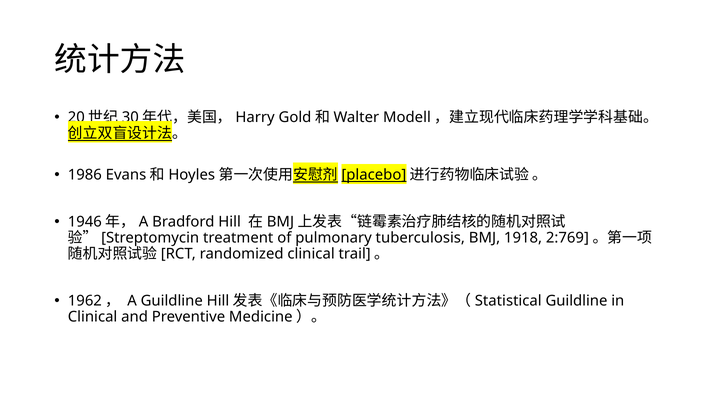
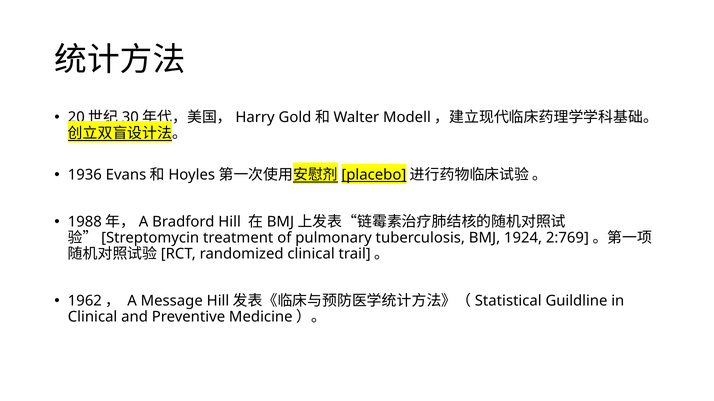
1986: 1986 -> 1936
1946: 1946 -> 1988
1918: 1918 -> 1924
A Guildline: Guildline -> Message
